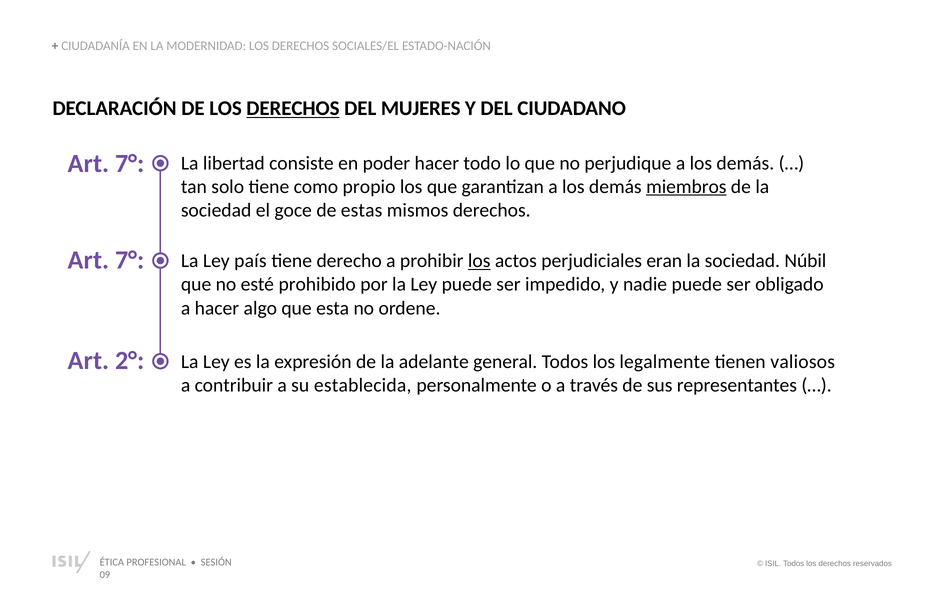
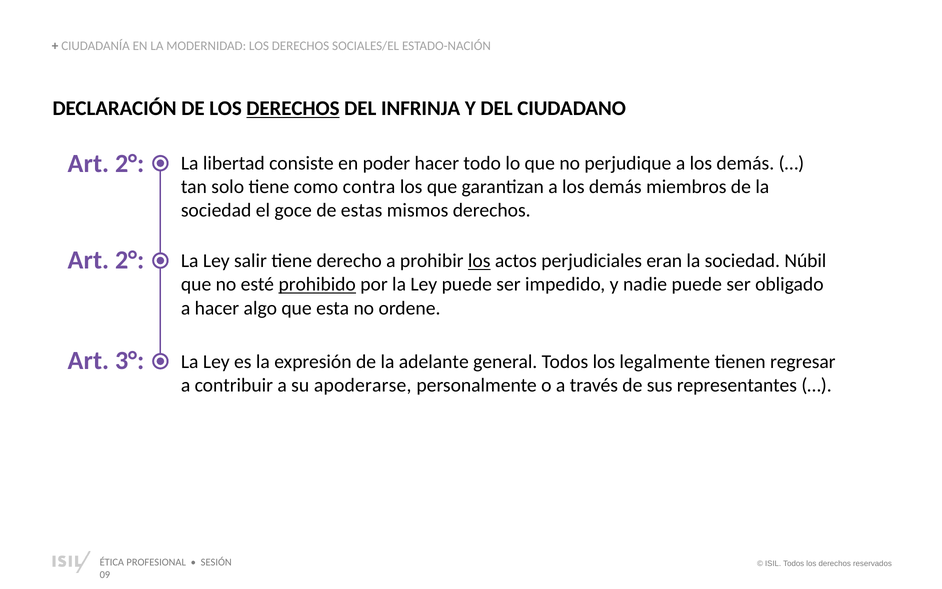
MUJERES: MUJERES -> INFRINJA
7° at (130, 164): 7° -> 2°
propio: propio -> contra
miembros underline: present -> none
7° at (130, 260): 7° -> 2°
país: país -> salir
prohibido underline: none -> present
2°: 2° -> 3°
valiosos: valiosos -> regresar
establecida: establecida -> apoderarse
